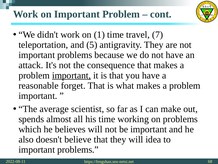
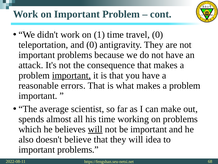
travel 7: 7 -> 0
and 5: 5 -> 0
forget: forget -> errors
will at (95, 129) underline: none -> present
